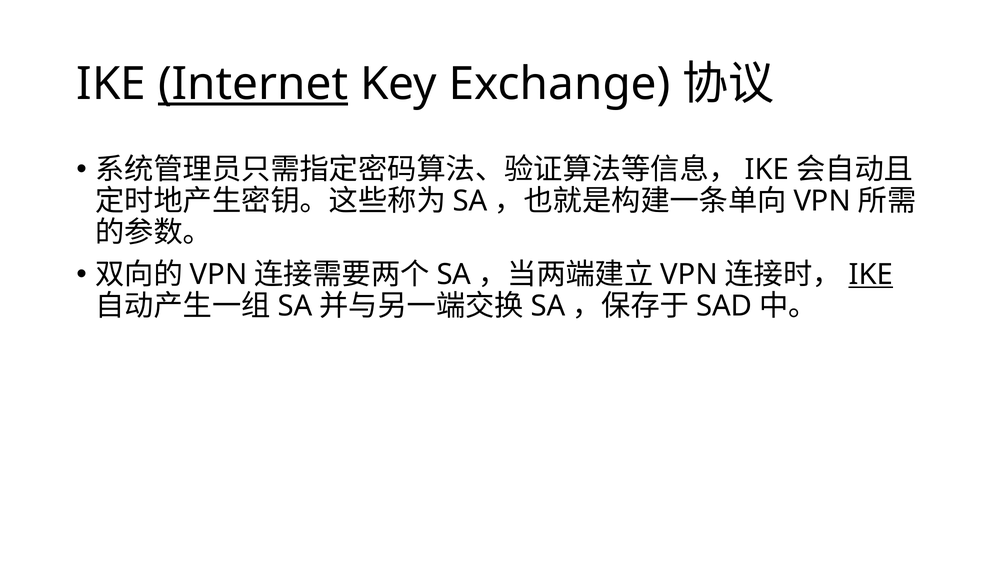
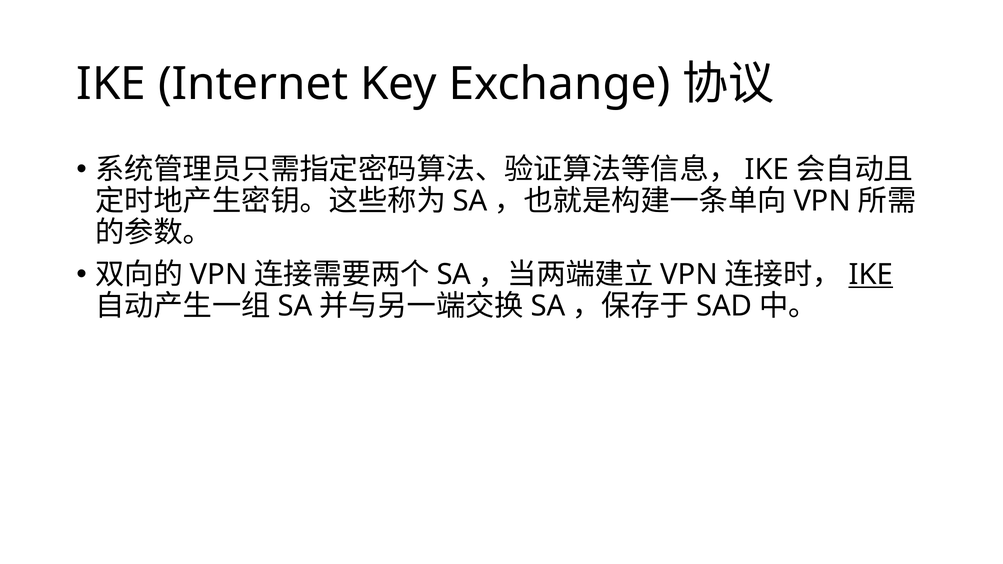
Internet underline: present -> none
